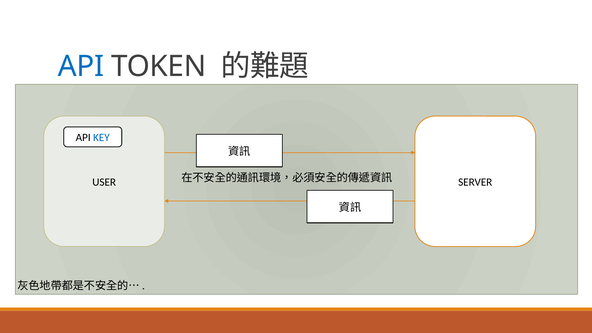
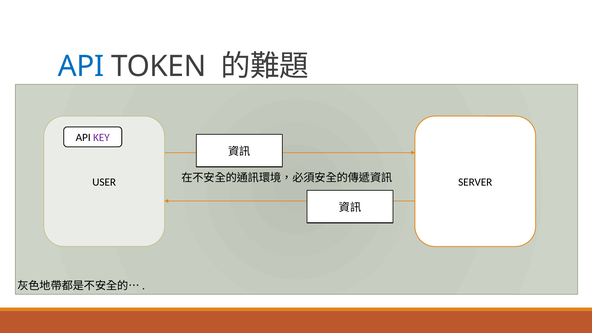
KEY colour: blue -> purple
